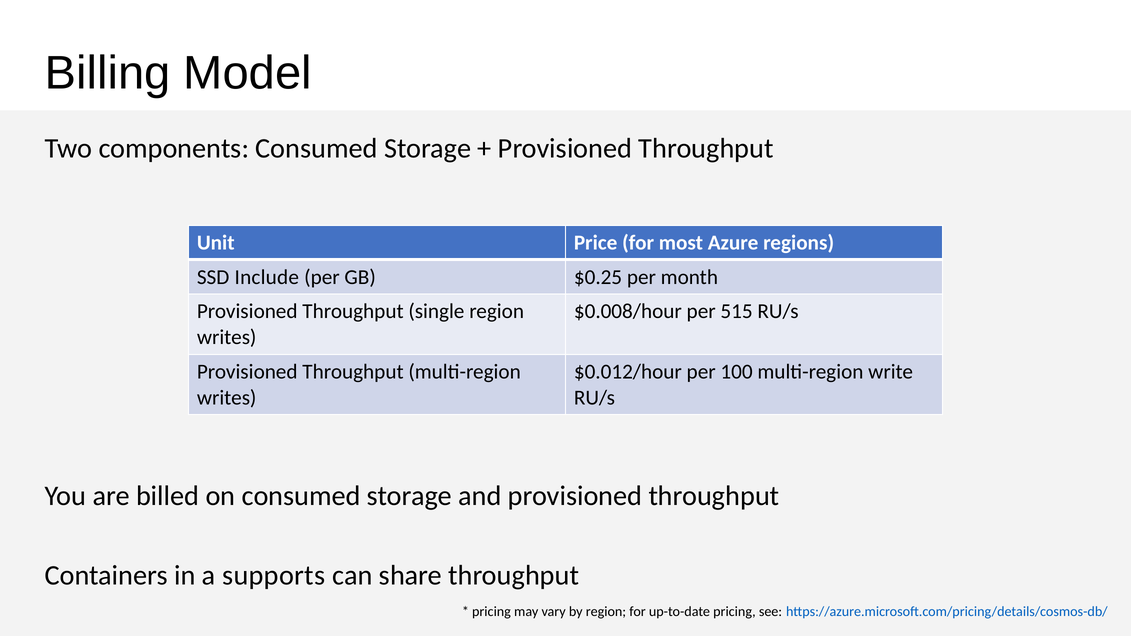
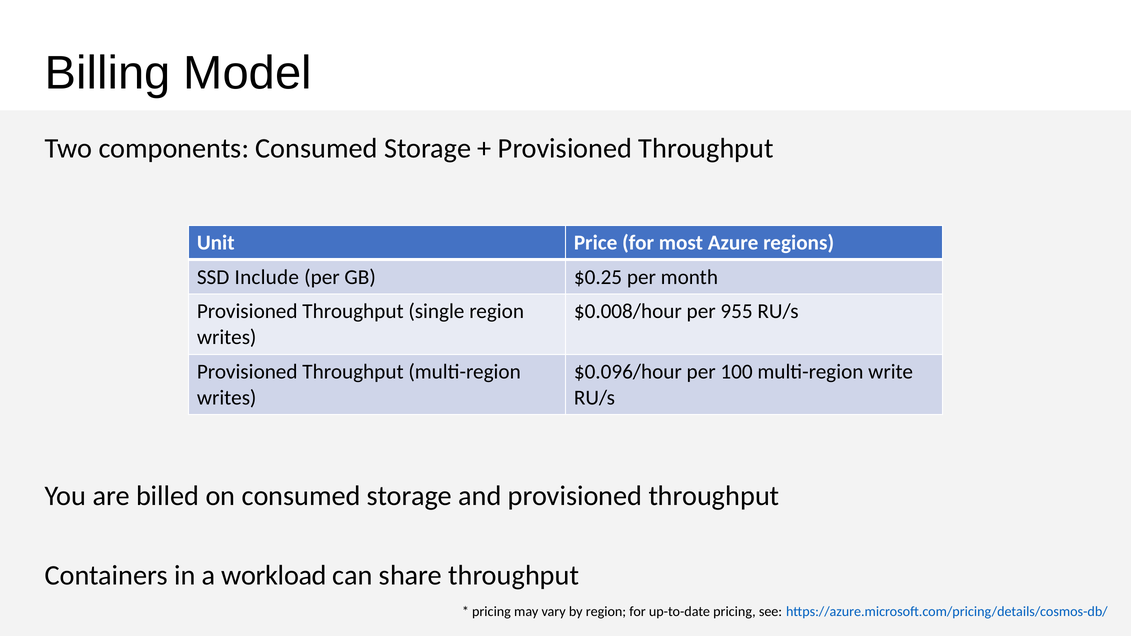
515: 515 -> 955
$0.012/hour: $0.012/hour -> $0.096/hour
supports: supports -> workload
